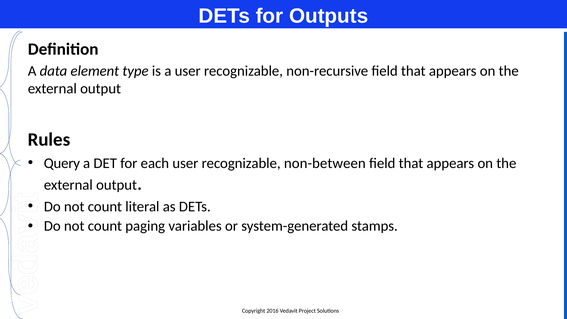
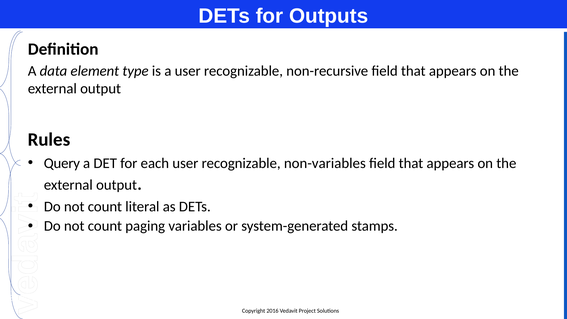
non-between: non-between -> non-variables
